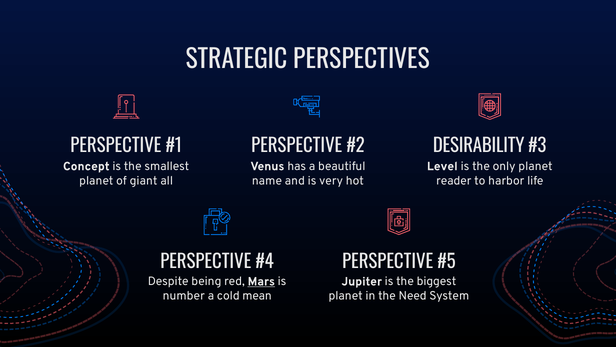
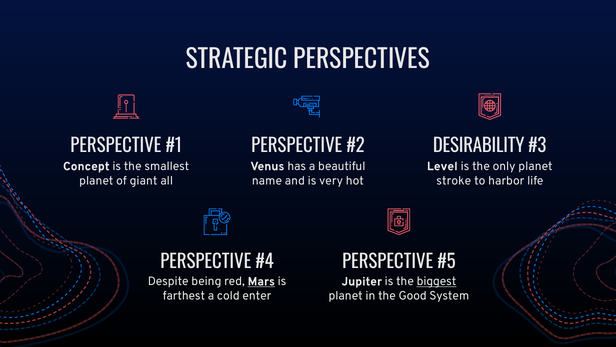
reader: reader -> stroke
biggest underline: none -> present
number: number -> farthest
mean: mean -> enter
Need: Need -> Good
